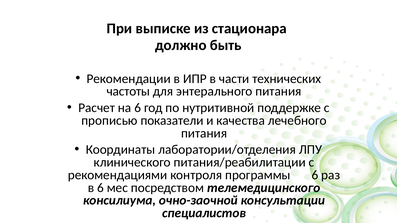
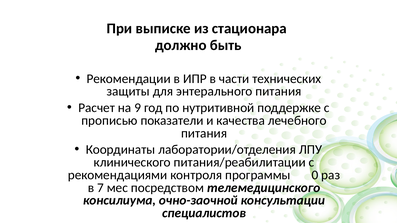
частоты: частоты -> защиты
на 6: 6 -> 9
программы 6: 6 -> 0
в 6: 6 -> 7
